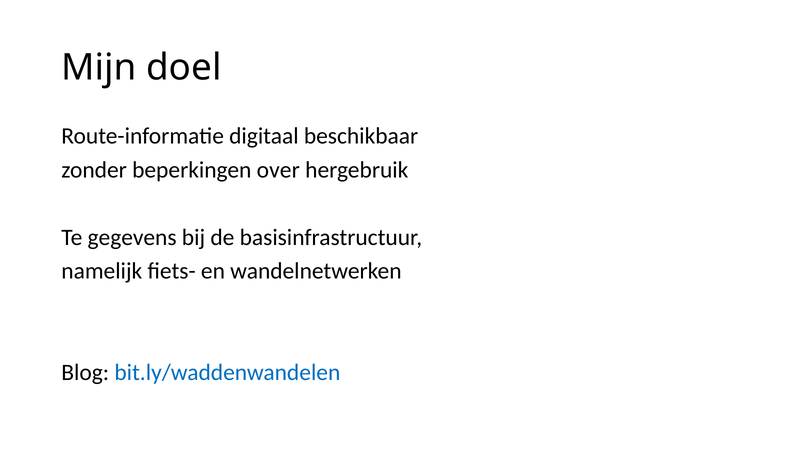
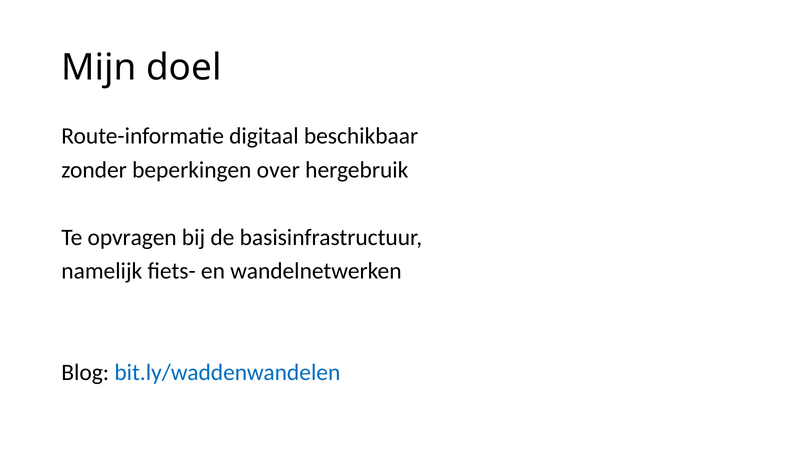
gegevens: gegevens -> opvragen
